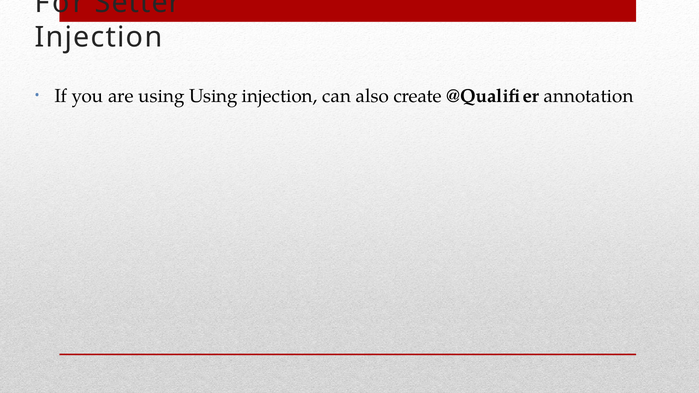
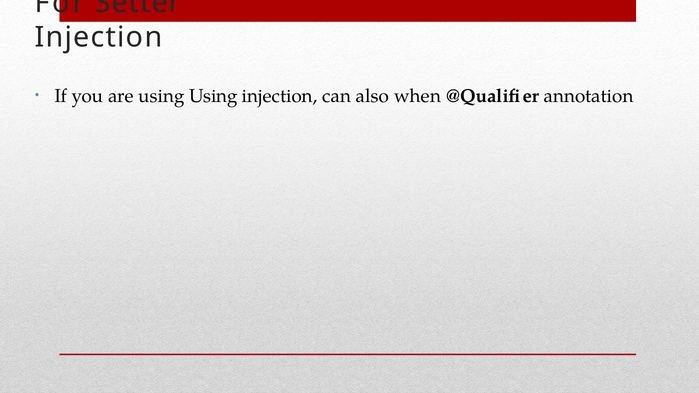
create: create -> when
